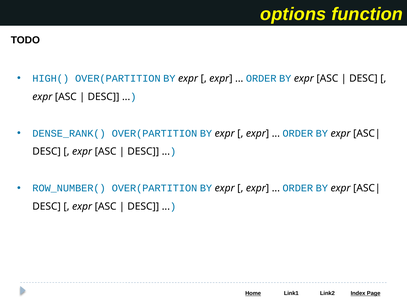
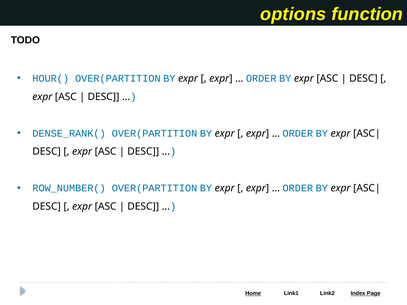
HIGH(: HIGH( -> HOUR(
